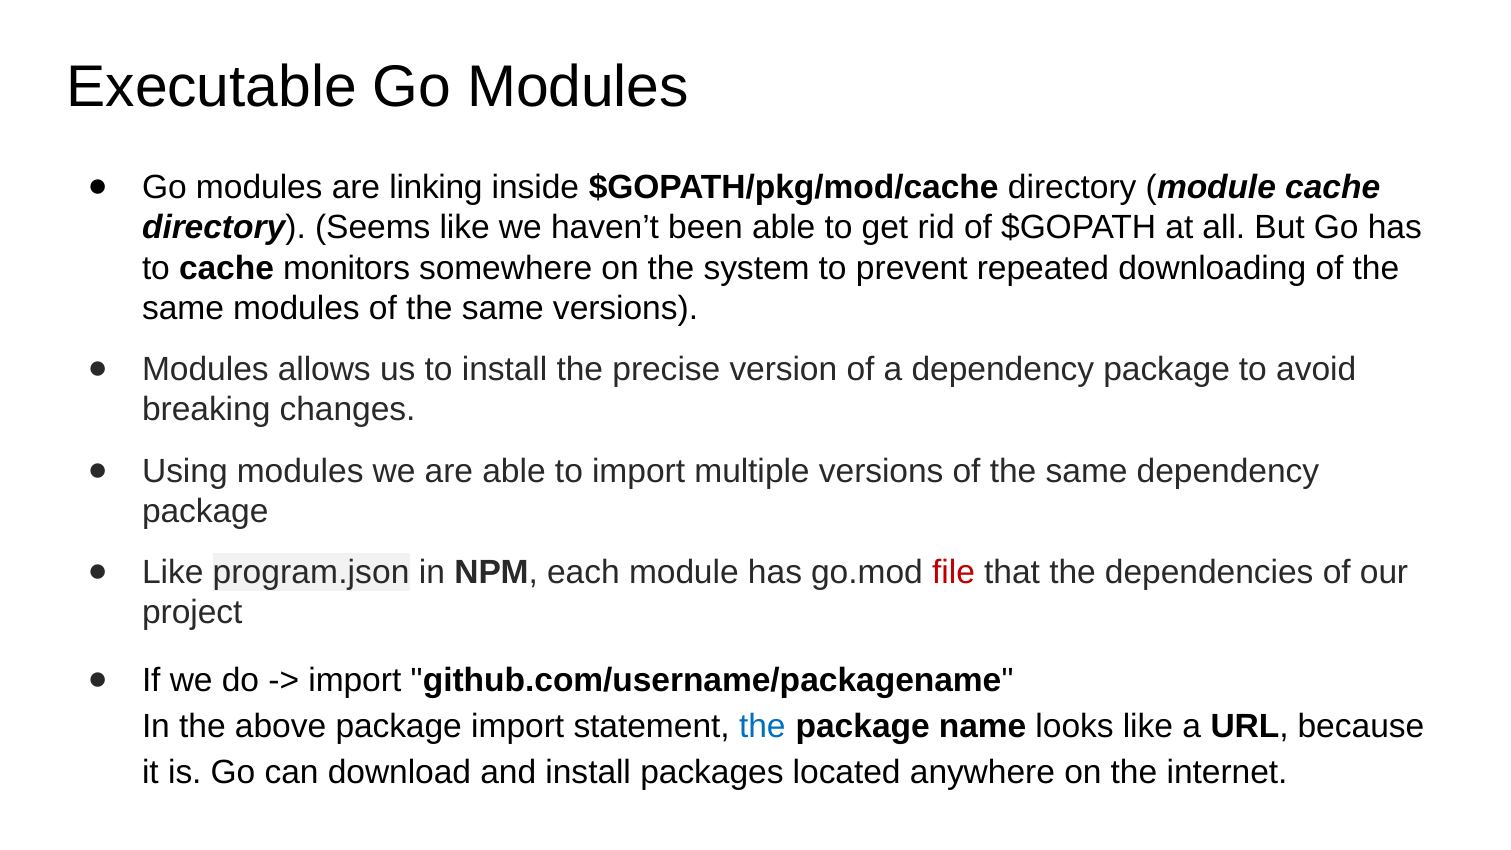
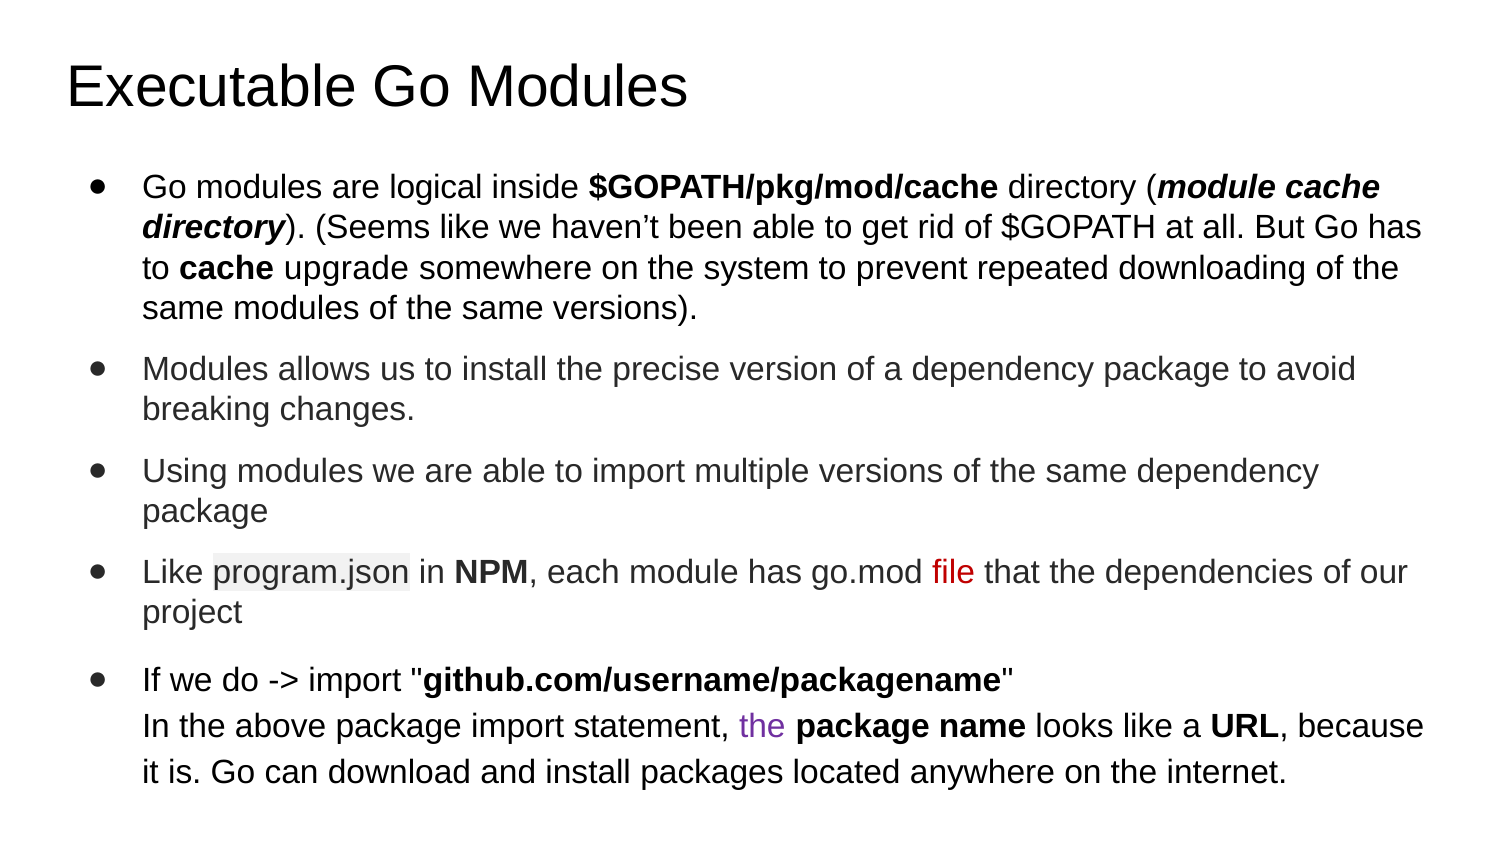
linking: linking -> logical
monitors: monitors -> upgrade
the at (762, 726) colour: blue -> purple
